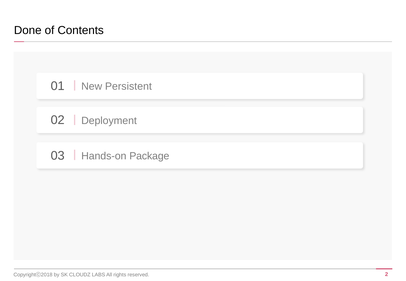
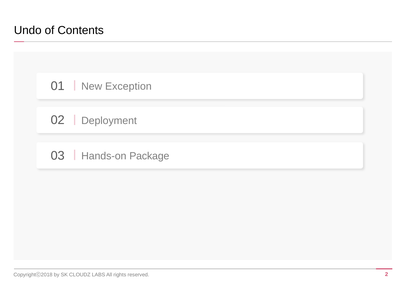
Done: Done -> Undo
Persistent: Persistent -> Exception
